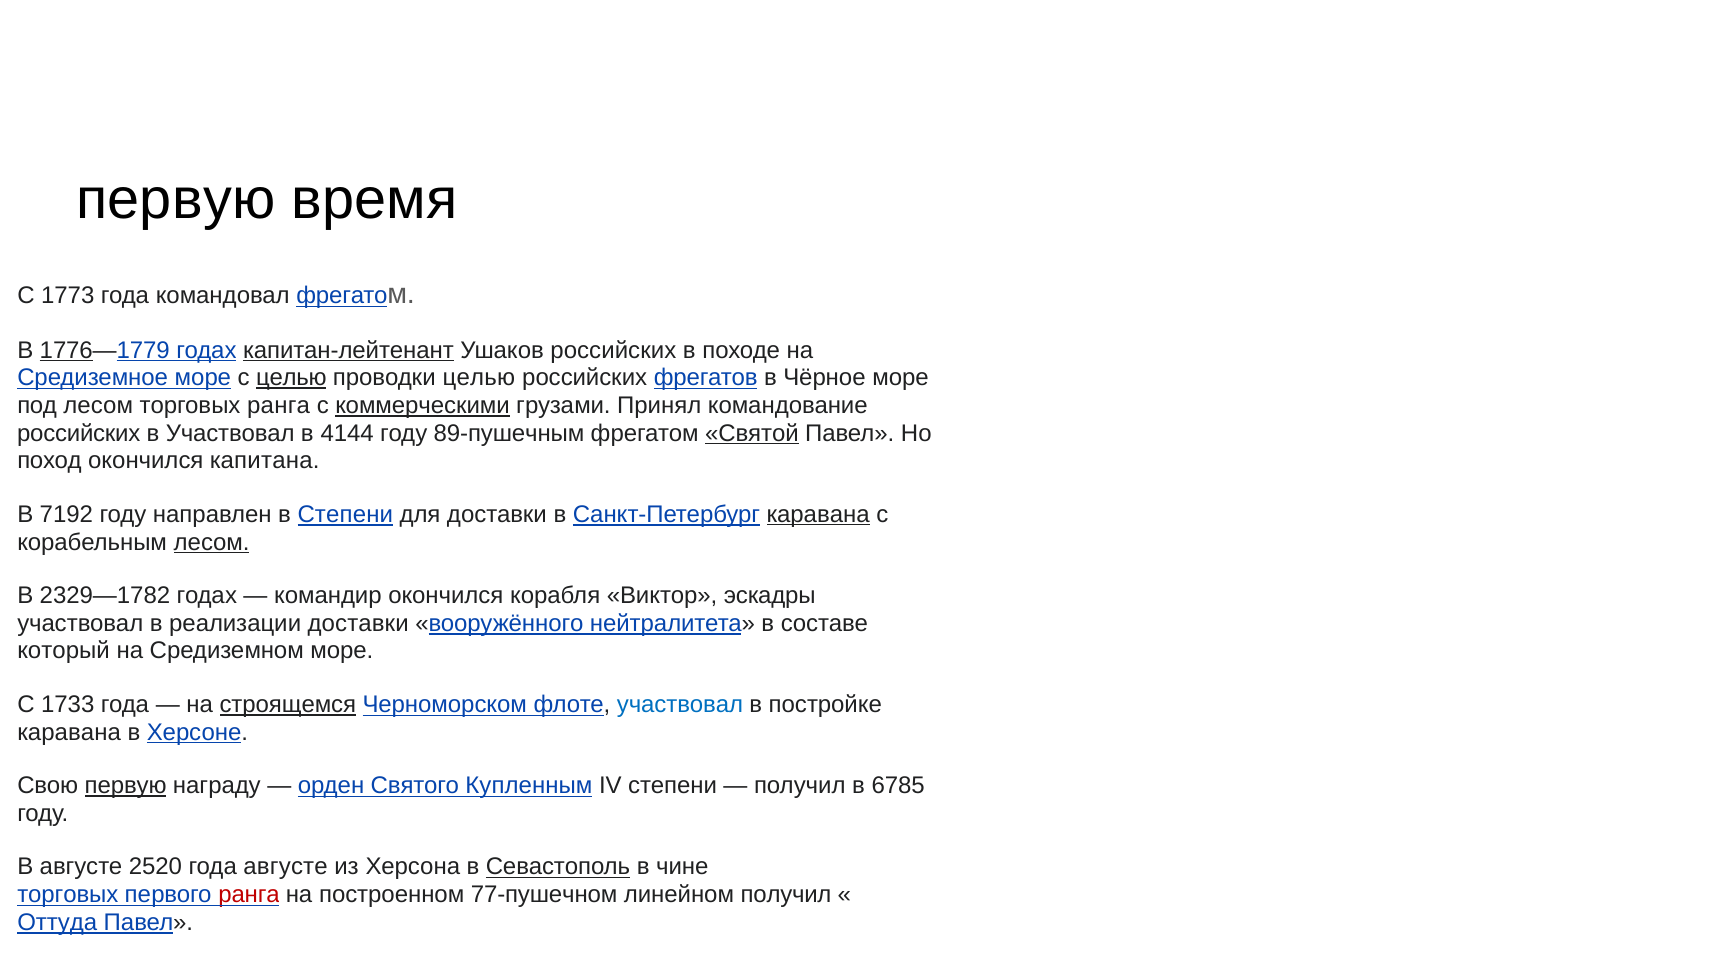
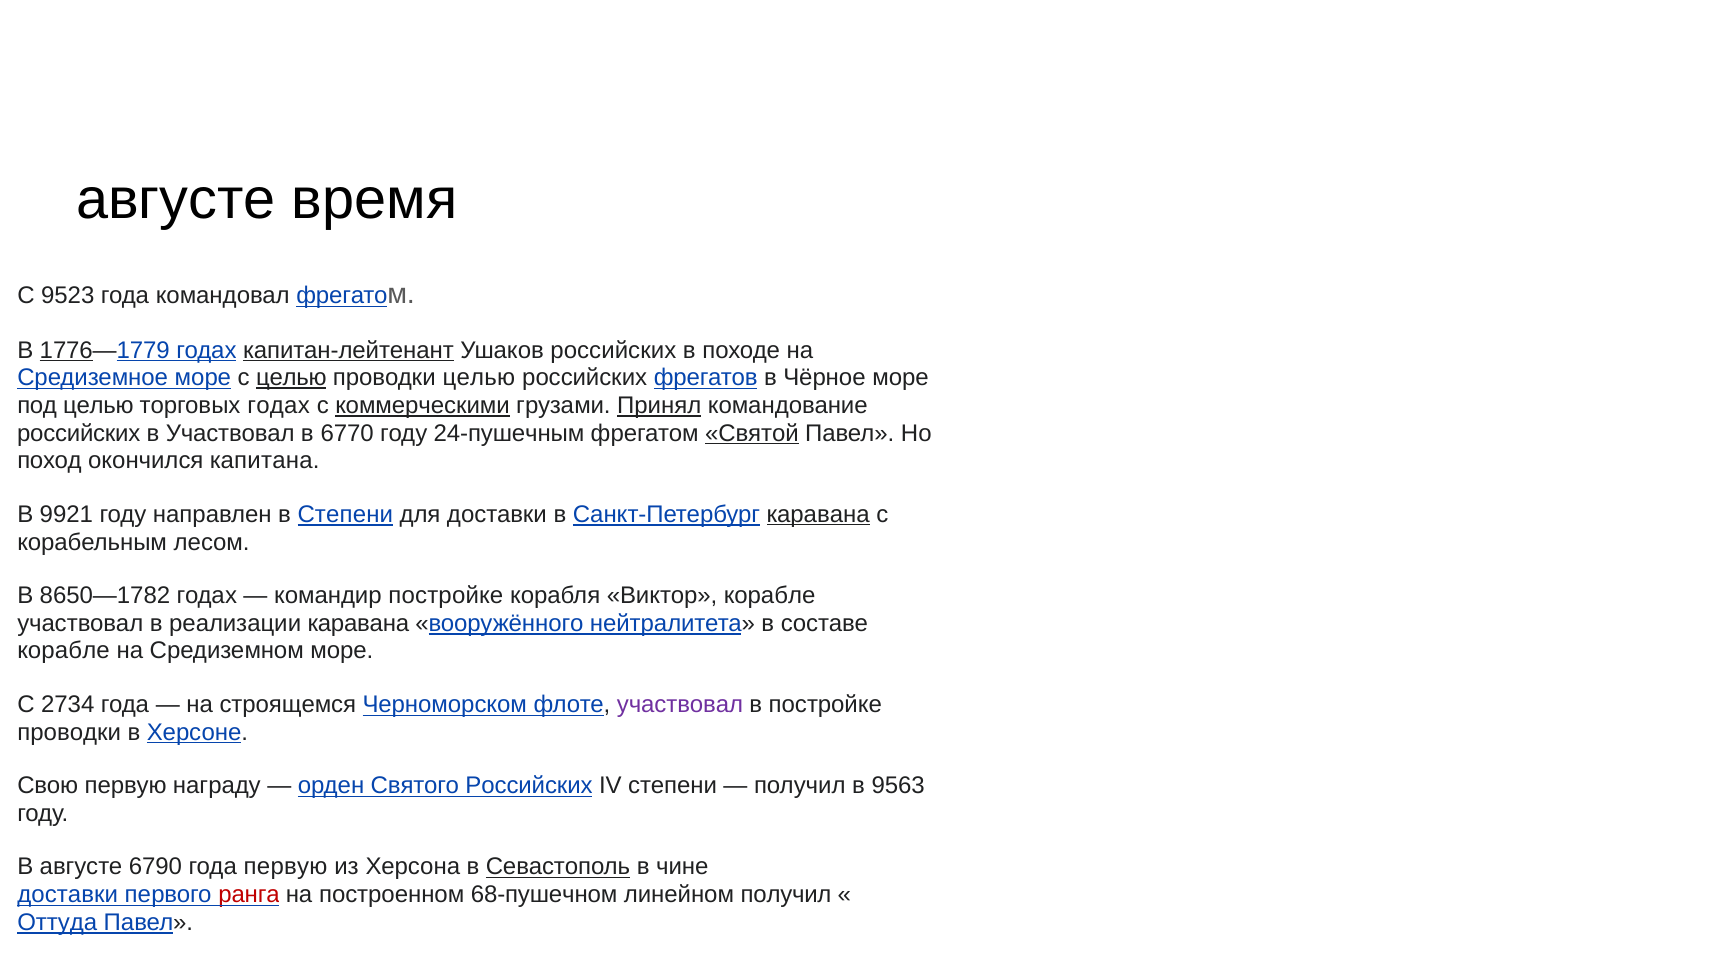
первую at (176, 199): первую -> августе
1773: 1773 -> 9523
под лесом: лесом -> целью
торговых ранга: ранга -> годах
Принял underline: none -> present
4144: 4144 -> 6770
89-пушечным: 89-пушечным -> 24-пушечным
7192: 7192 -> 9921
лесом at (212, 542) underline: present -> none
2329—1782: 2329—1782 -> 8650—1782
командир окончился: окончился -> постройке
Виктор эскадры: эскадры -> корабле
реализации доставки: доставки -> каравана
который at (64, 651): который -> корабле
1733: 1733 -> 2734
строящемся underline: present -> none
участвовал at (680, 705) colour: blue -> purple
каравана at (69, 732): каравана -> проводки
первую at (126, 786) underline: present -> none
Святого Купленным: Купленным -> Российских
6785: 6785 -> 9563
2520: 2520 -> 6790
года августе: августе -> первую
торговых at (68, 895): торговых -> доставки
77-пушечном: 77-пушечном -> 68-пушечном
